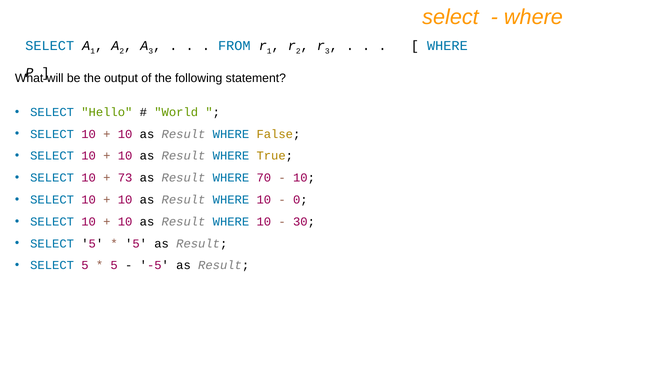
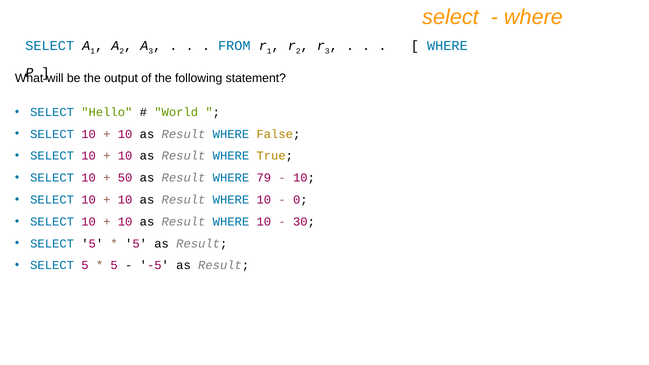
73: 73 -> 50
70: 70 -> 79
